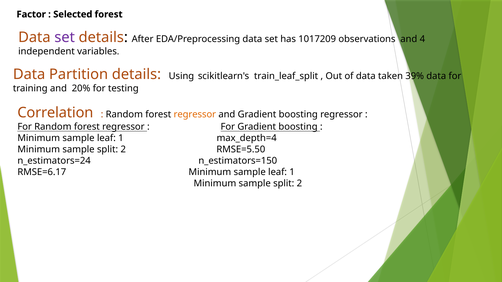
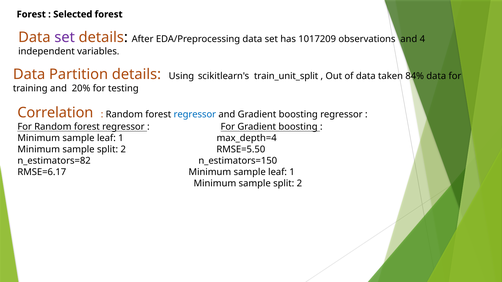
Factor at (31, 14): Factor -> Forest
train_leaf_split: train_leaf_split -> train_unit_split
39%: 39% -> 84%
regressor at (195, 115) colour: orange -> blue
n_estimators=24: n_estimators=24 -> n_estimators=82
